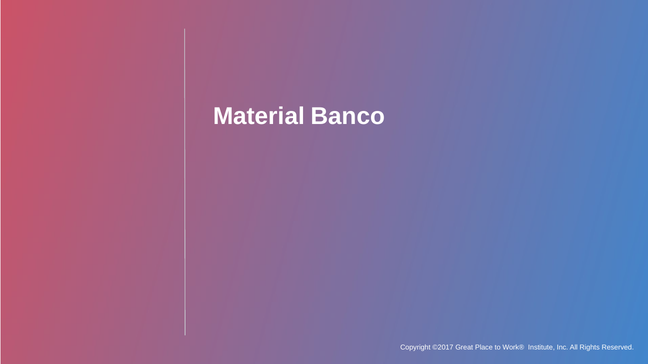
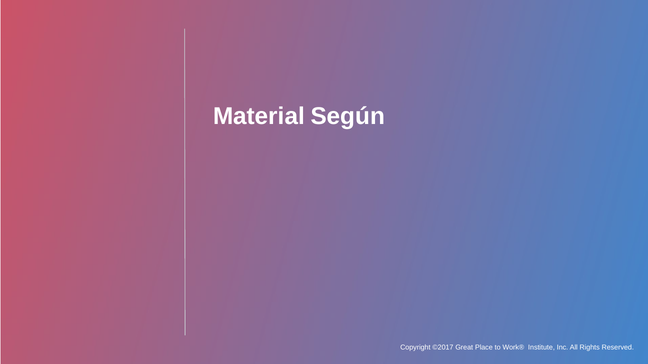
Banco: Banco -> Según
